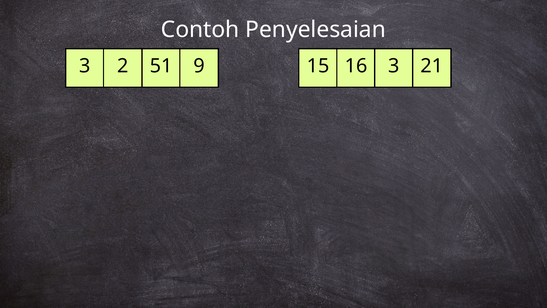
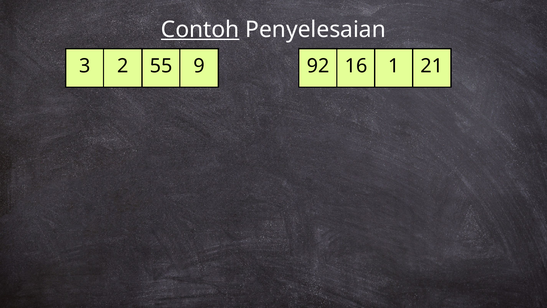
Contoh underline: none -> present
51: 51 -> 55
15: 15 -> 92
16 3: 3 -> 1
